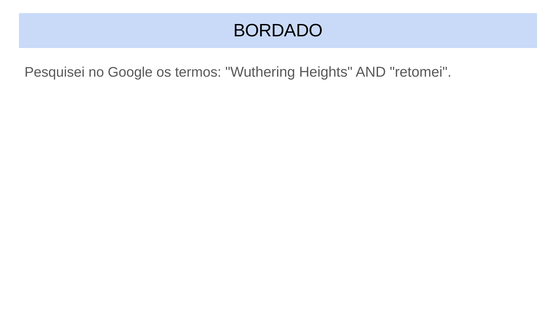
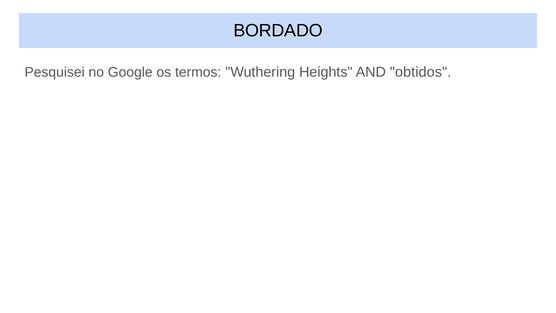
retomei: retomei -> obtidos
